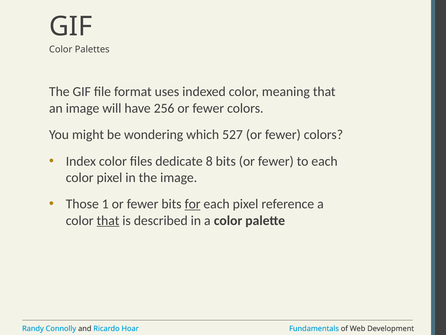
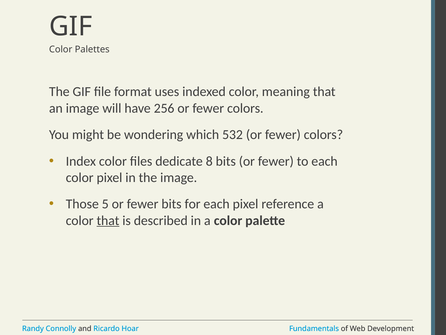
527: 527 -> 532
1: 1 -> 5
for underline: present -> none
